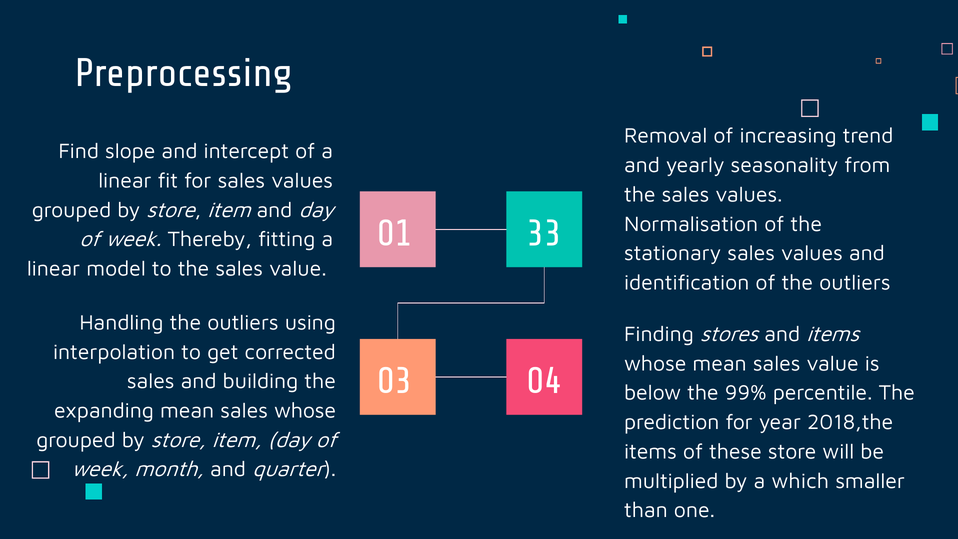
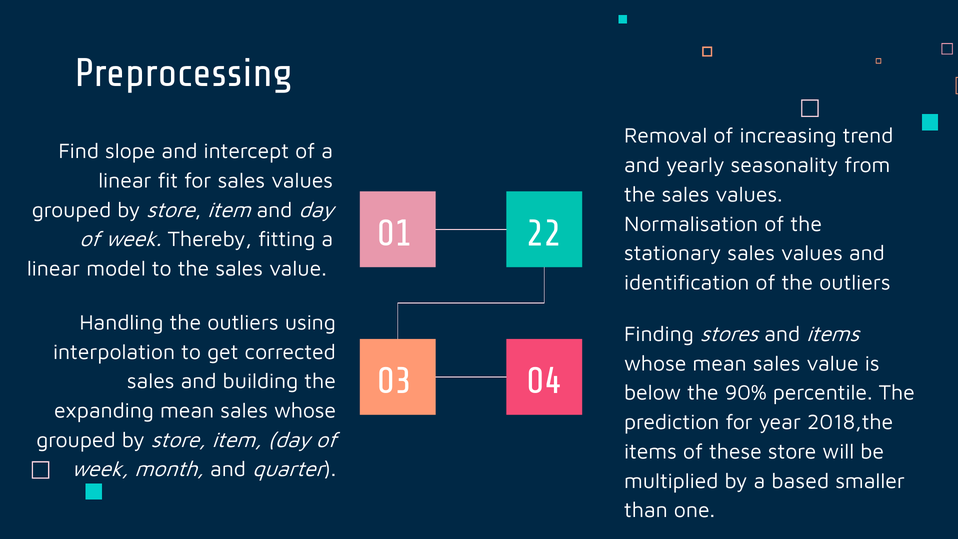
33: 33 -> 22
99%: 99% -> 90%
which: which -> based
